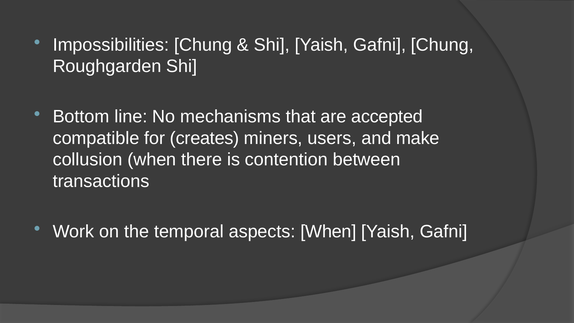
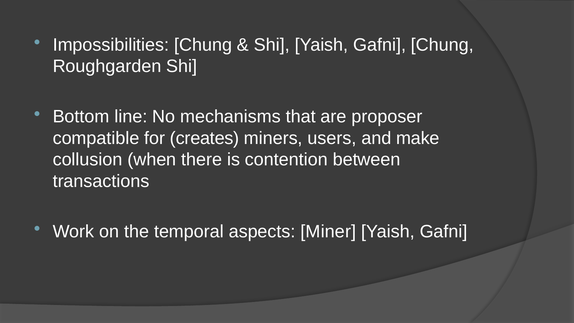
accepted: accepted -> proposer
aspects When: When -> Miner
